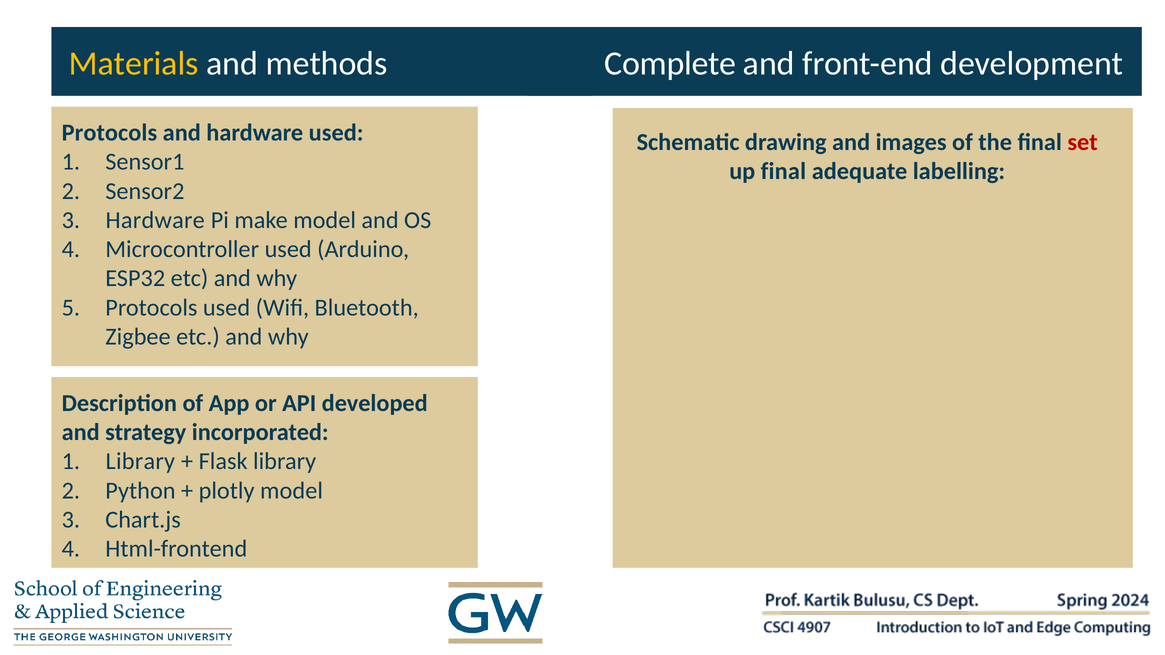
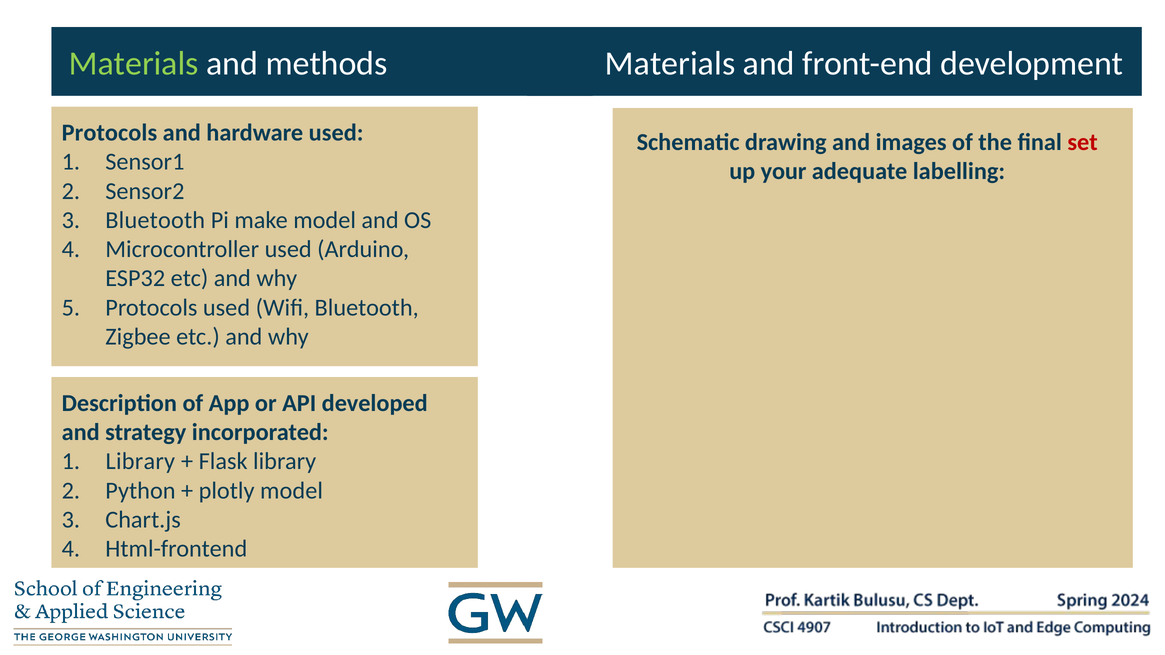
Materials at (134, 64) colour: yellow -> light green
Complete at (670, 64): Complete -> Materials
up final: final -> your
Hardware at (155, 220): Hardware -> Bluetooth
